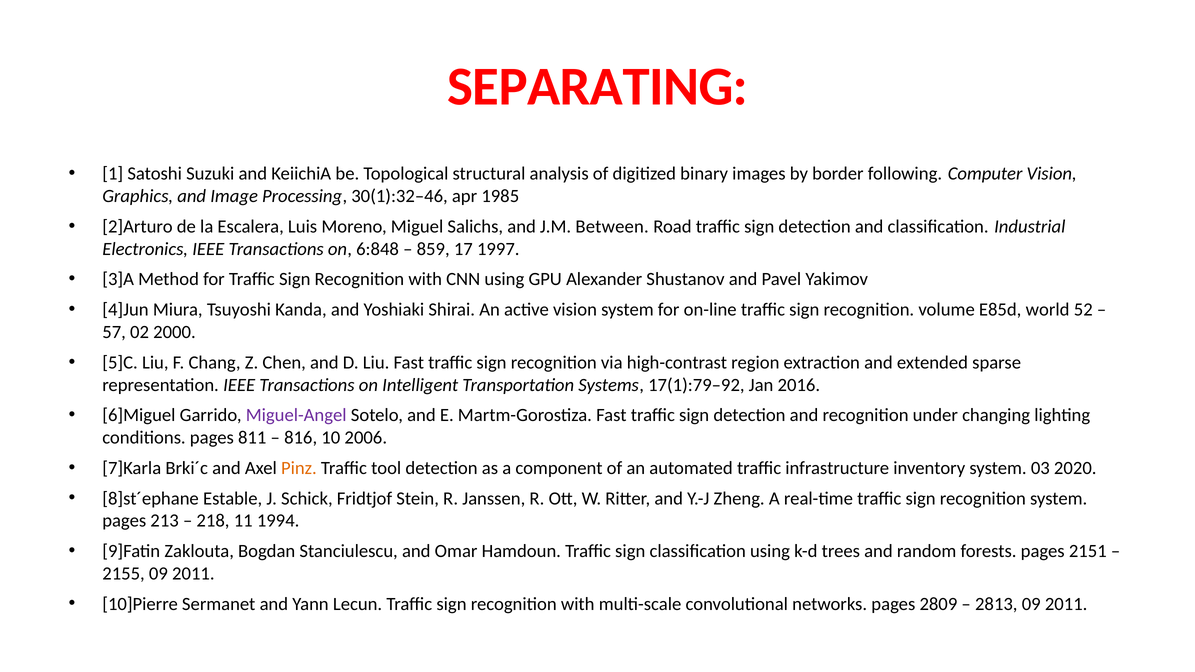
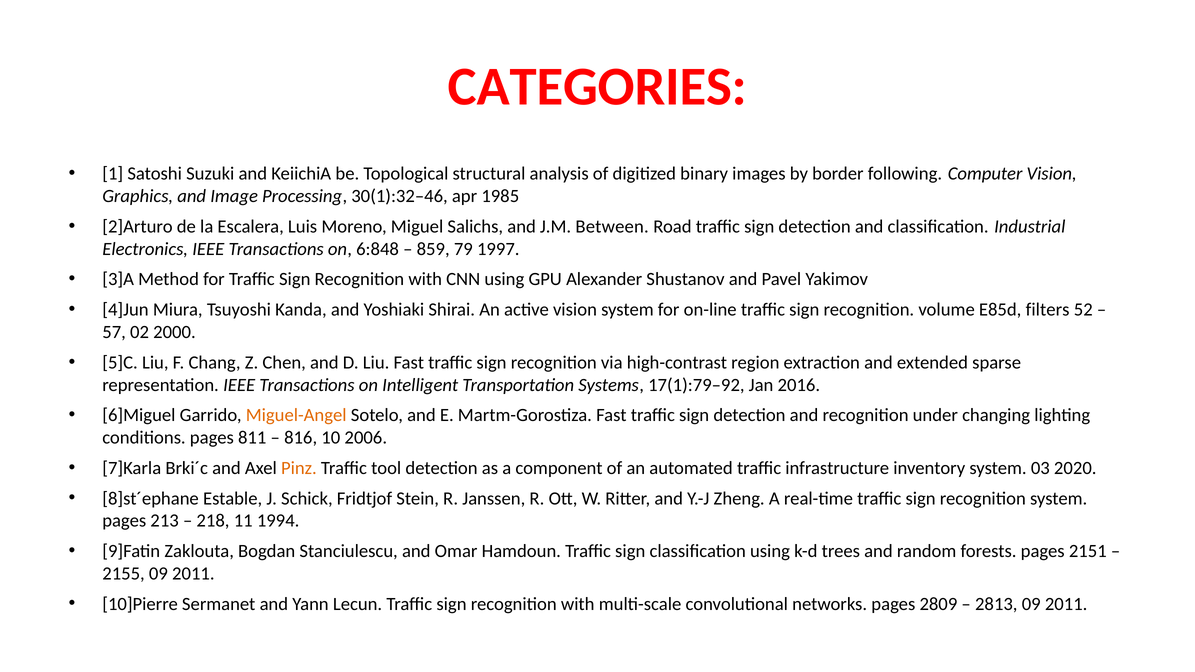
SEPARATING: SEPARATING -> CATEGORIES
17: 17 -> 79
world: world -> filters
Miguel-Angel colour: purple -> orange
